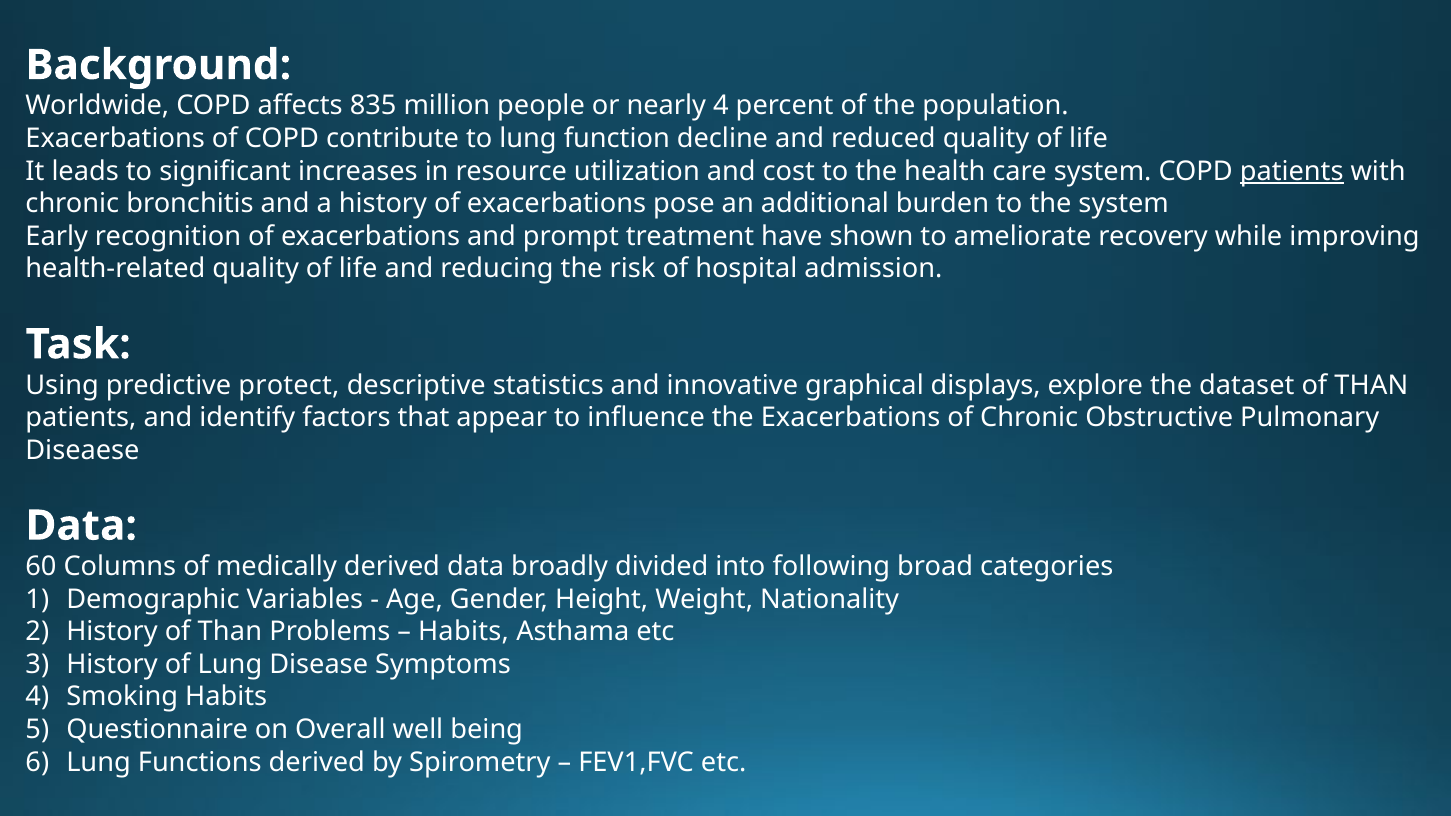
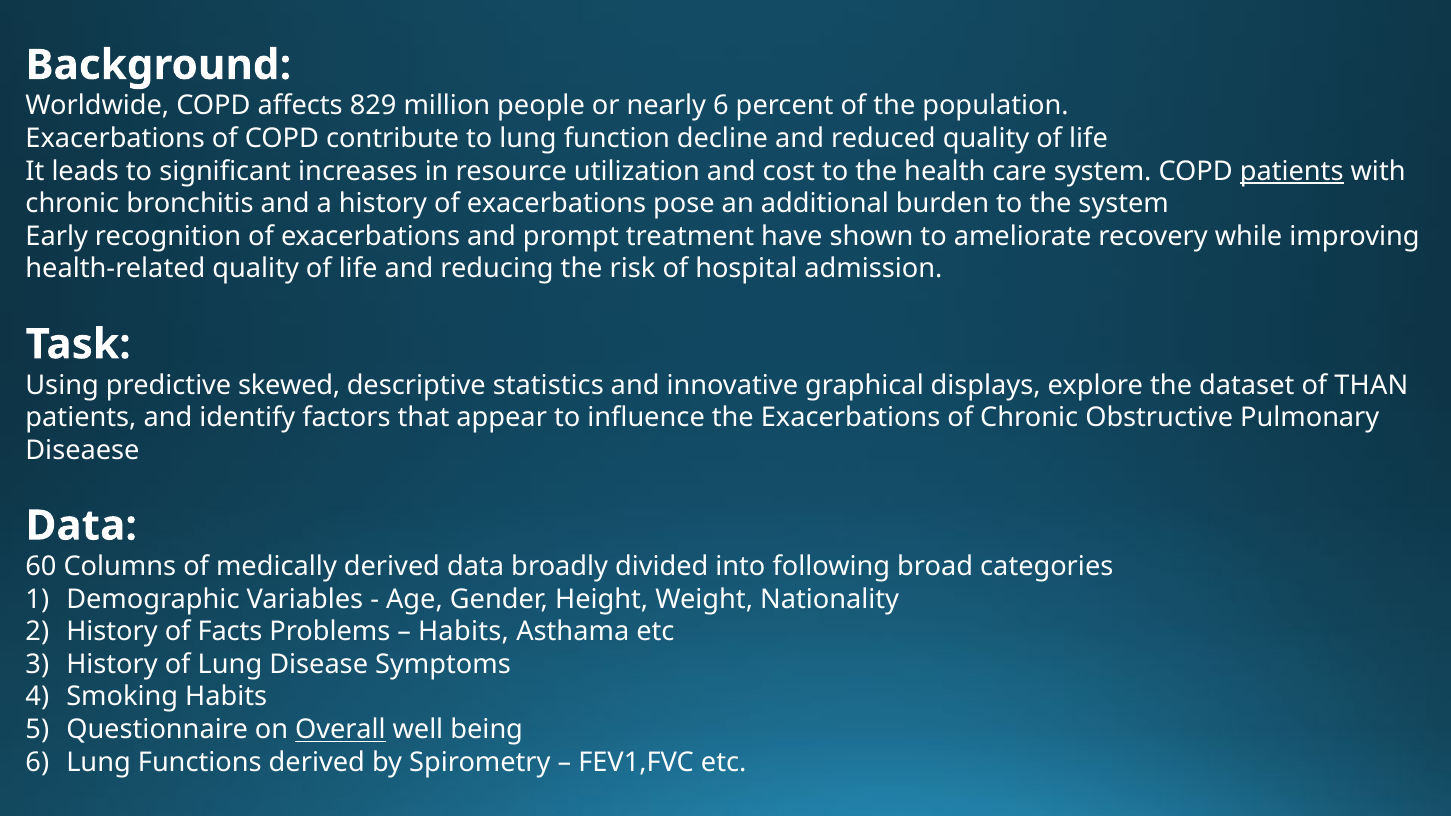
835: 835 -> 829
nearly 4: 4 -> 6
protect: protect -> skewed
History of Than: Than -> Facts
Overall underline: none -> present
